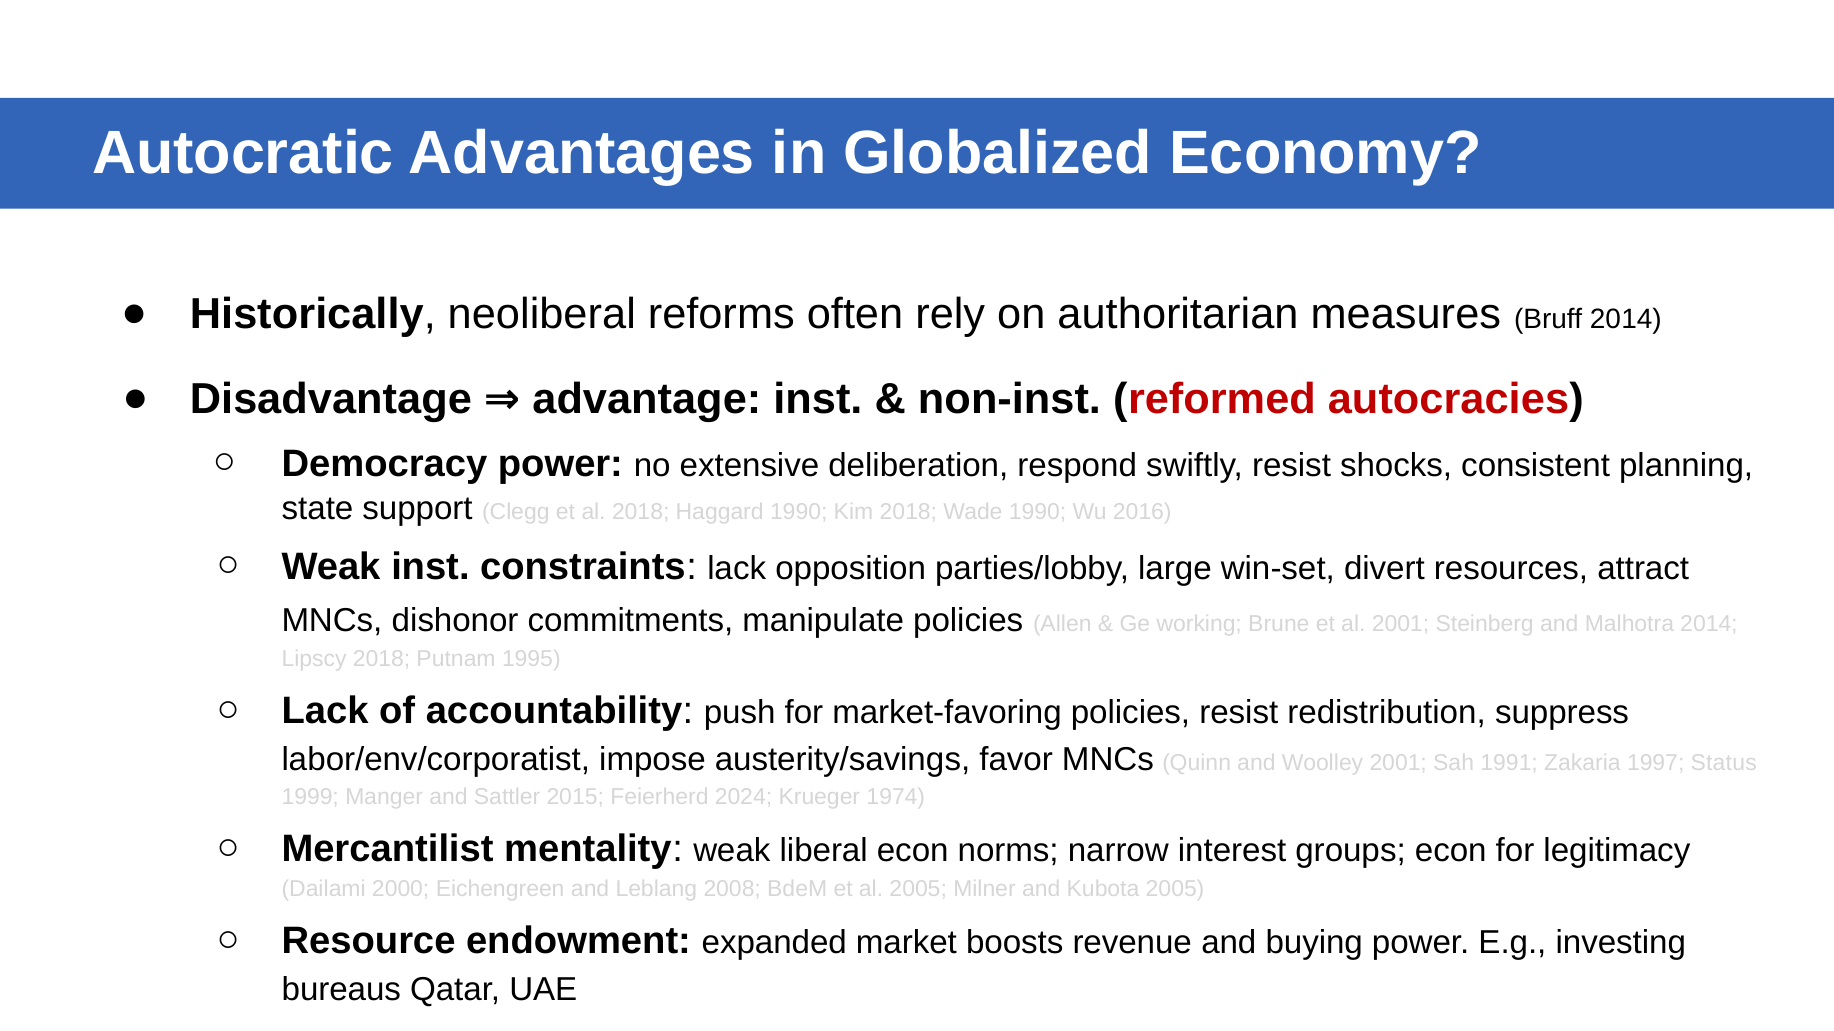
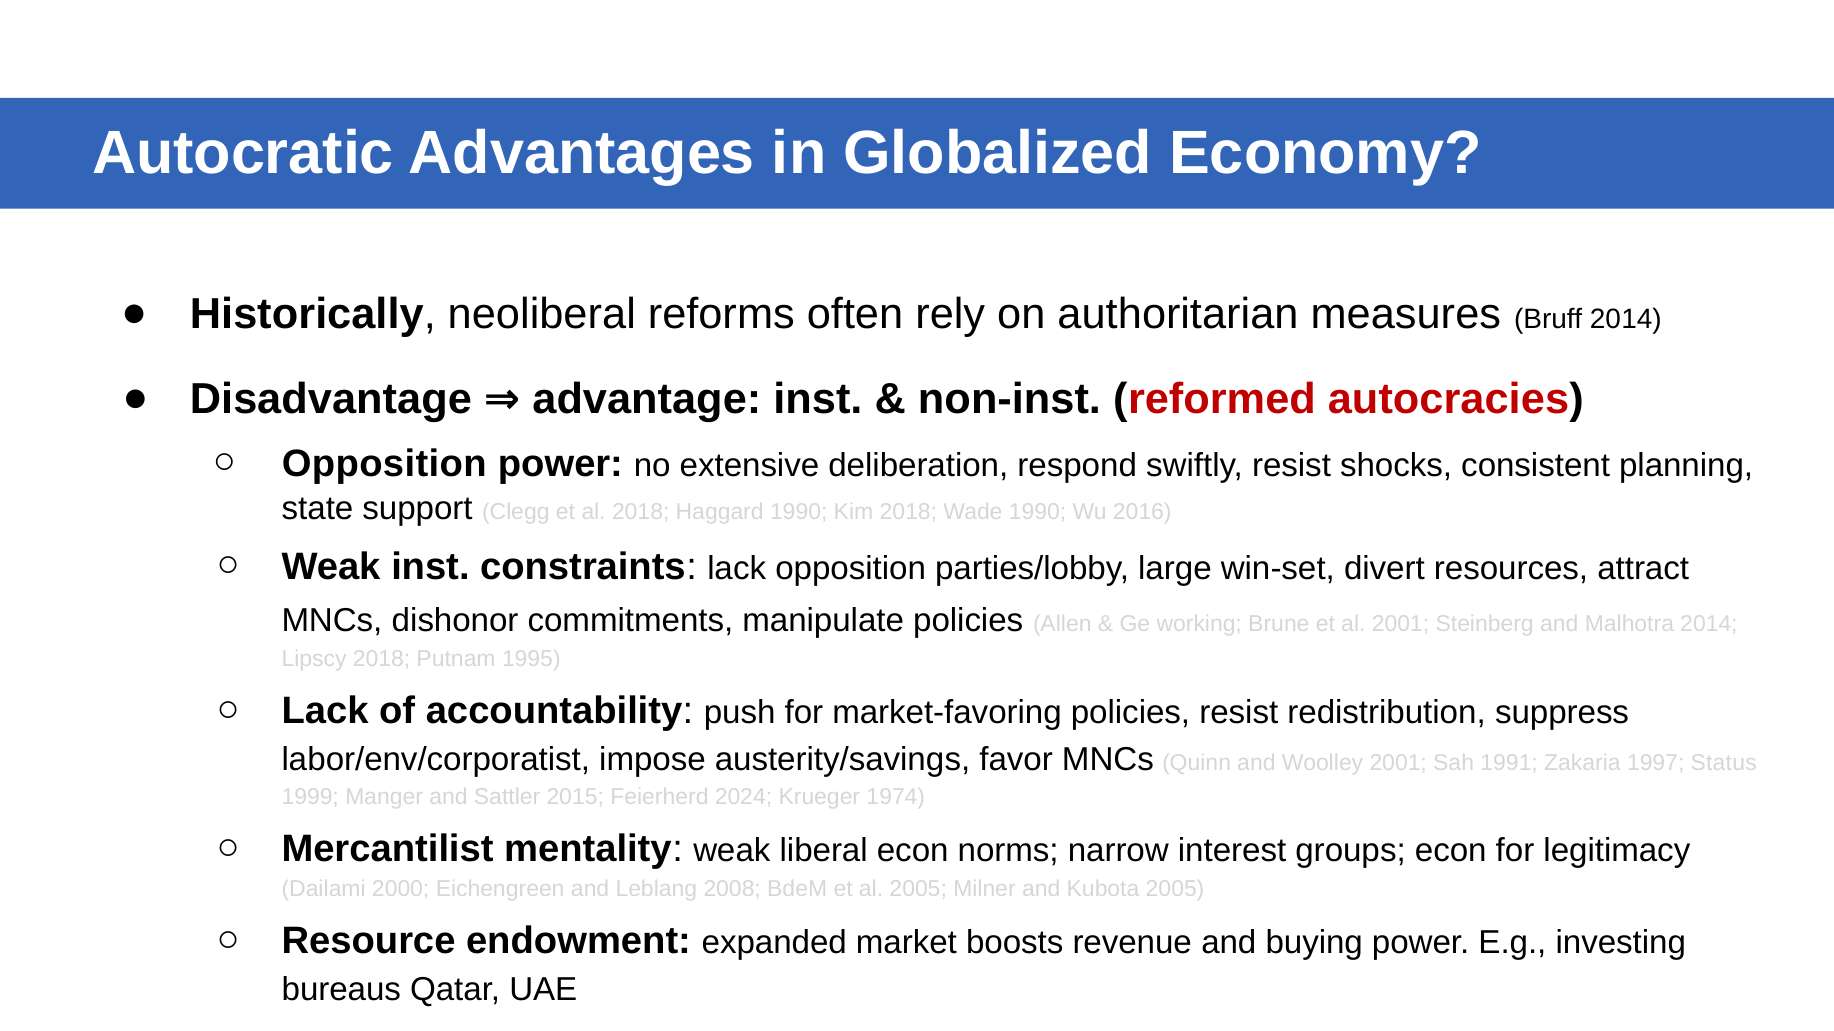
Democracy at (384, 464): Democracy -> Opposition
